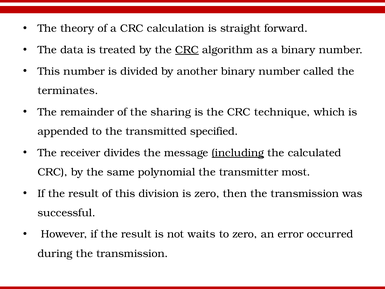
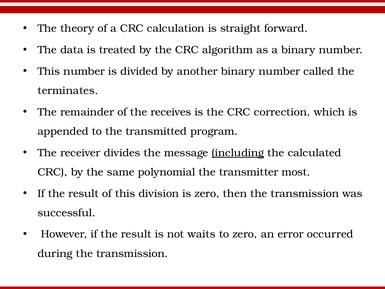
CRC at (187, 50) underline: present -> none
sharing: sharing -> receives
technique: technique -> correction
specified: specified -> program
